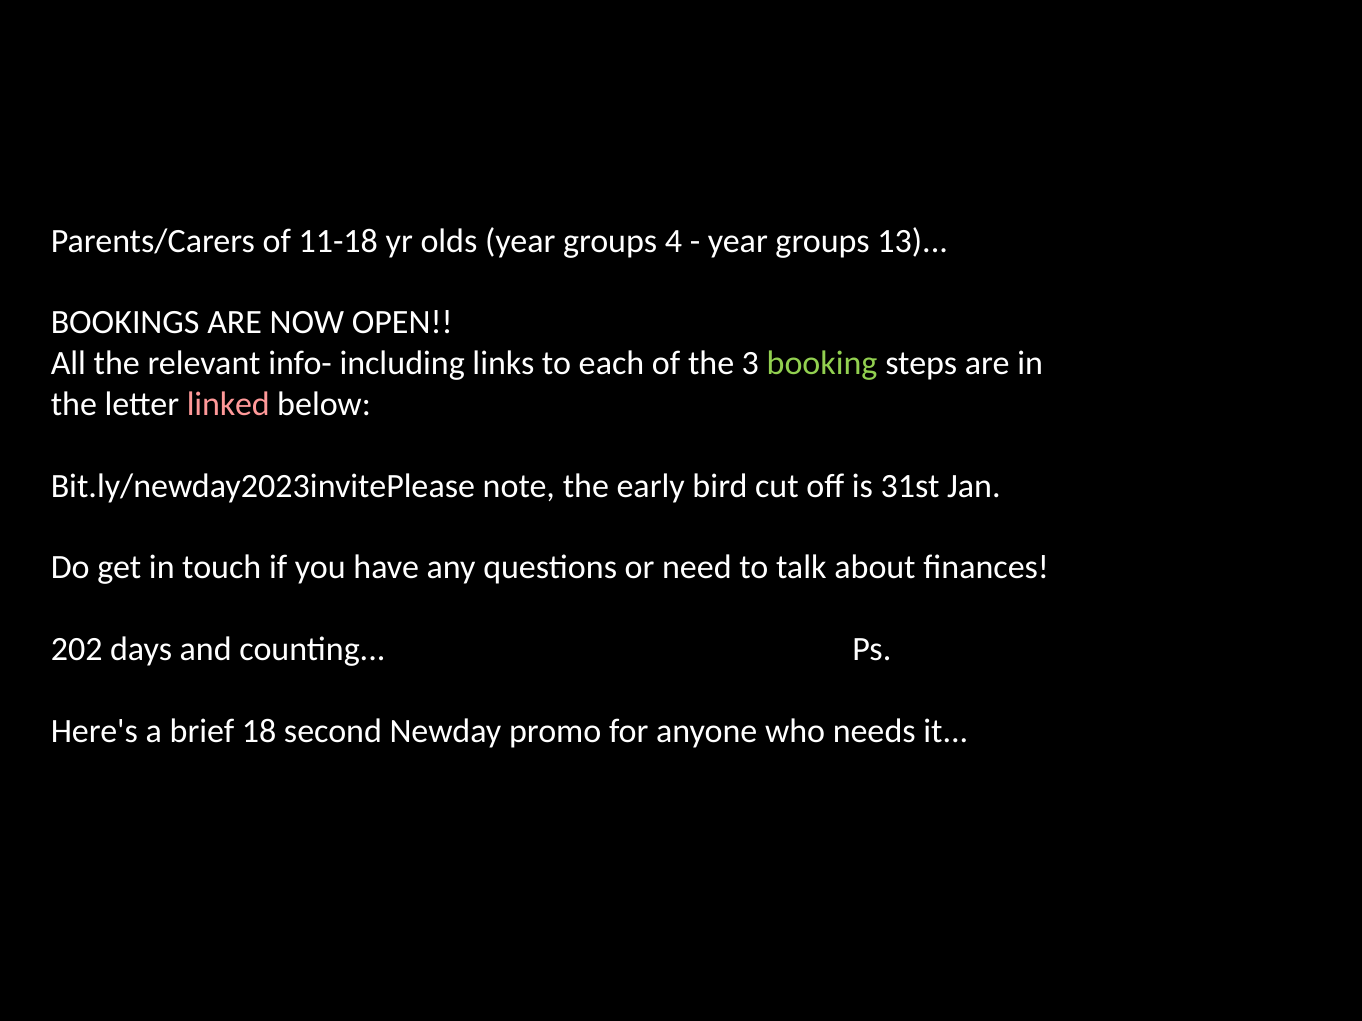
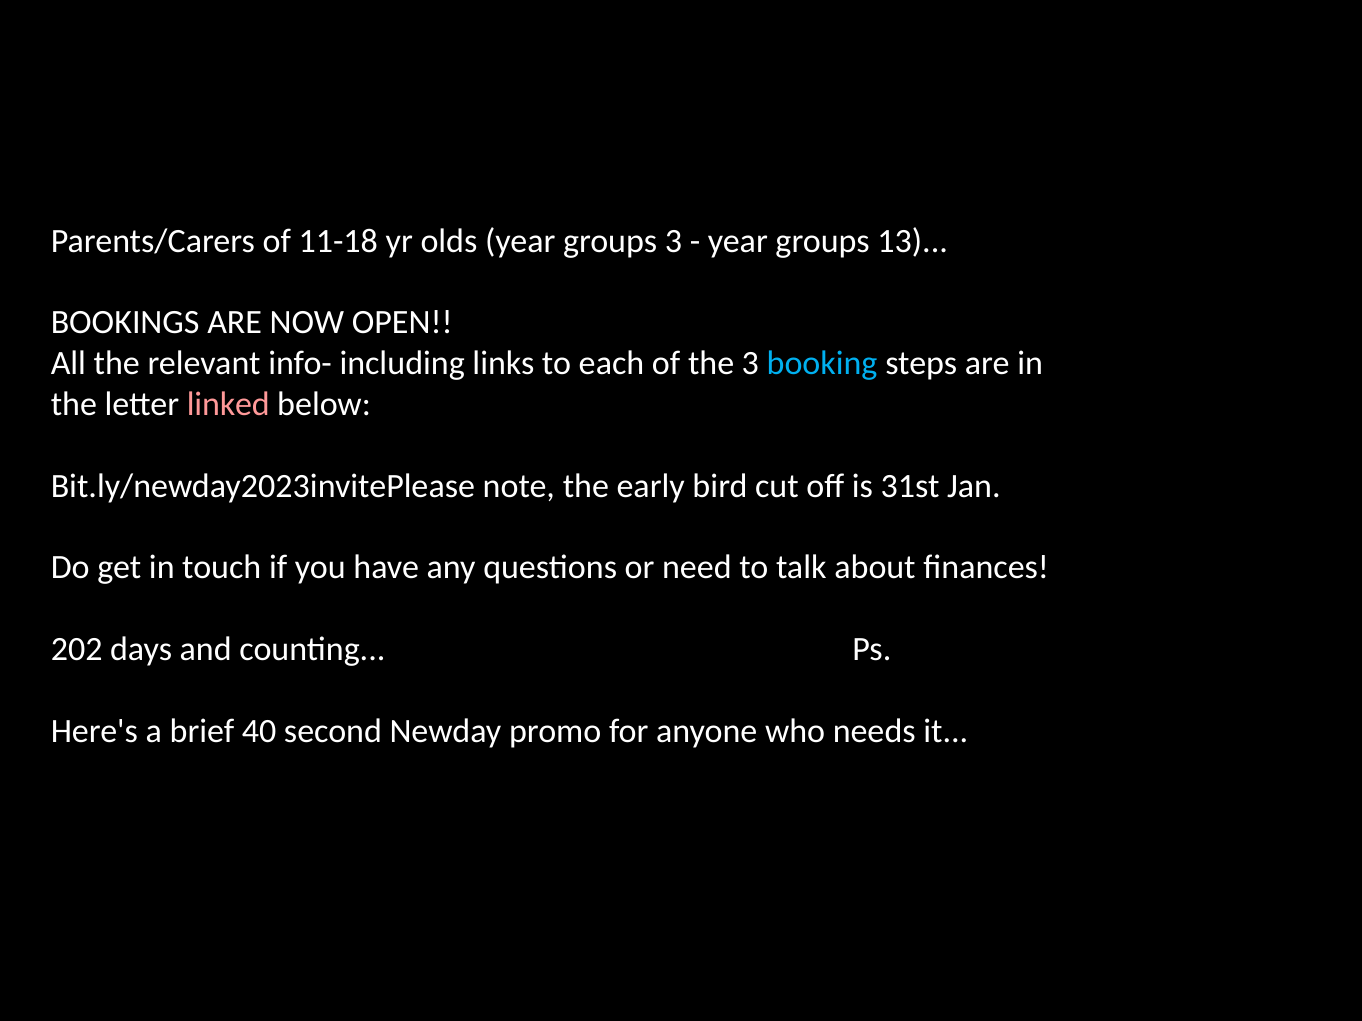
groups 4: 4 -> 3
booking colour: light green -> light blue
18: 18 -> 40
